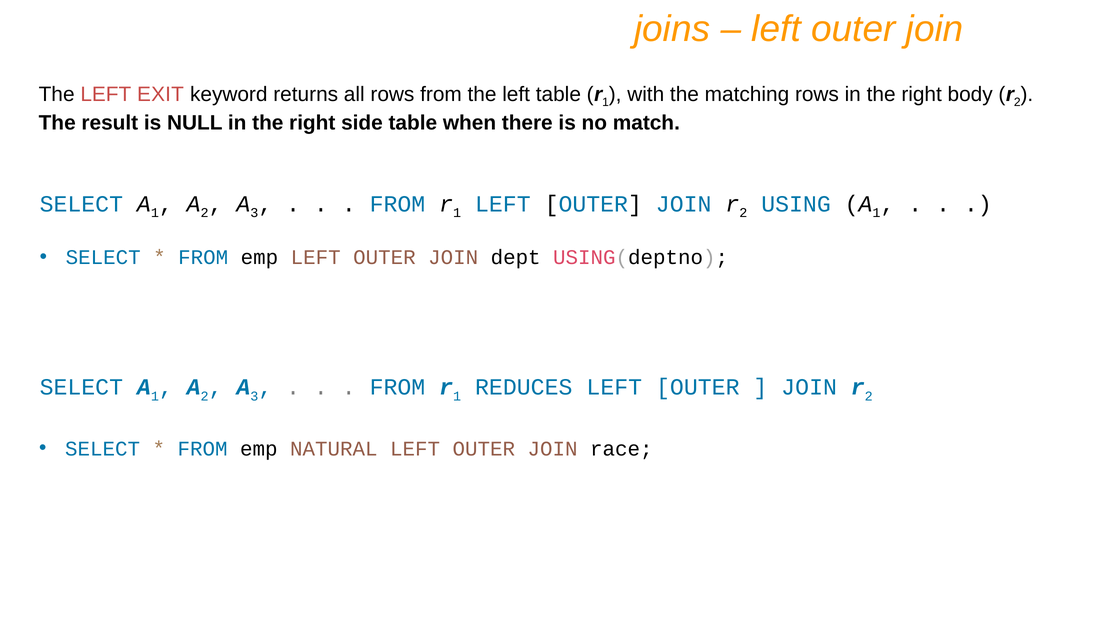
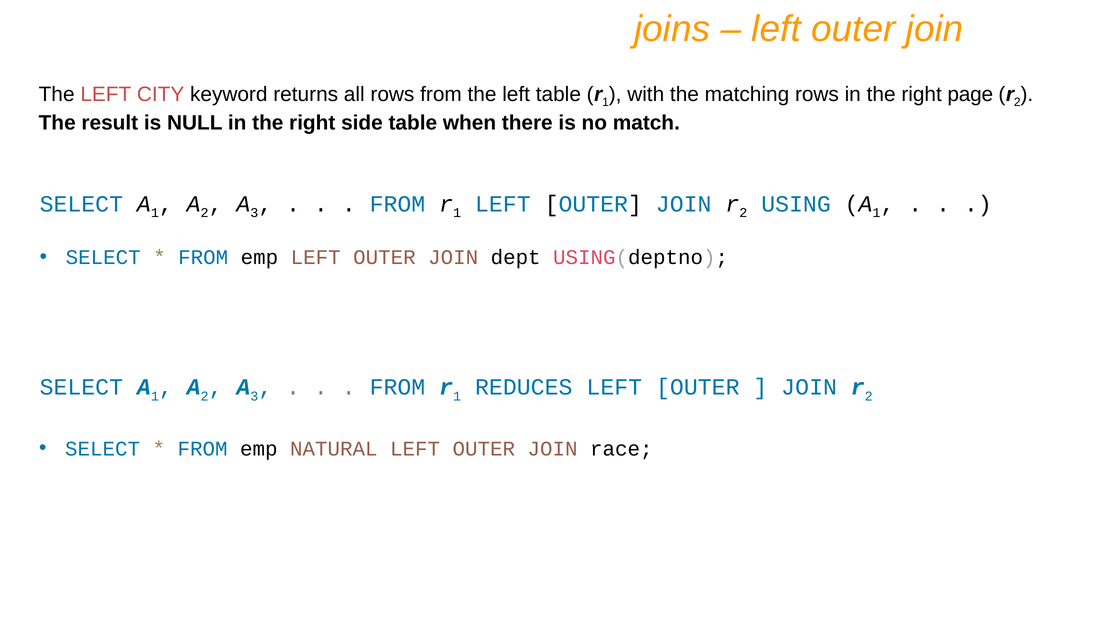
EXIT: EXIT -> CITY
body: body -> page
